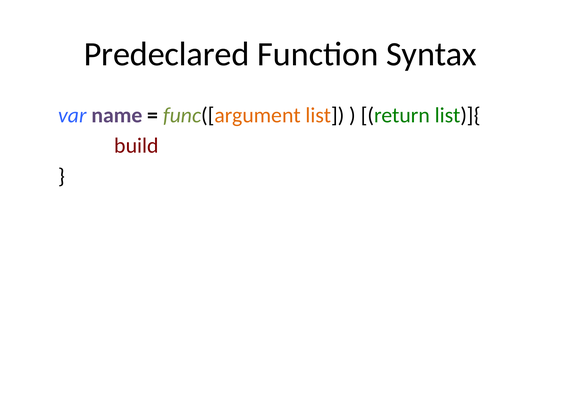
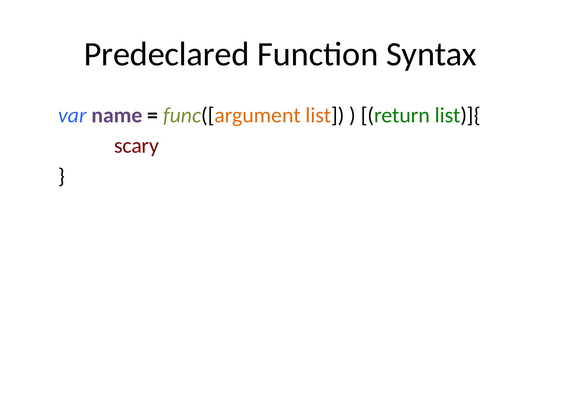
build: build -> scary
